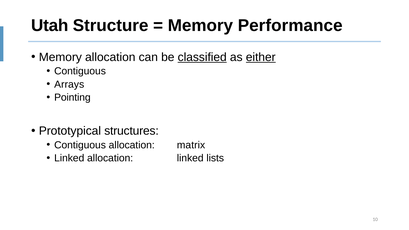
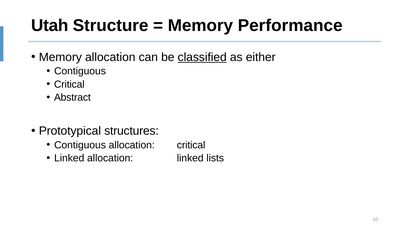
either underline: present -> none
Arrays at (69, 84): Arrays -> Critical
Pointing: Pointing -> Abstract
allocation matrix: matrix -> critical
